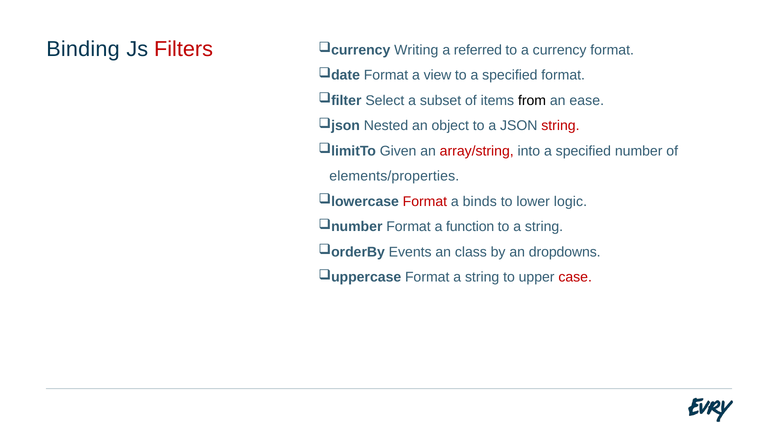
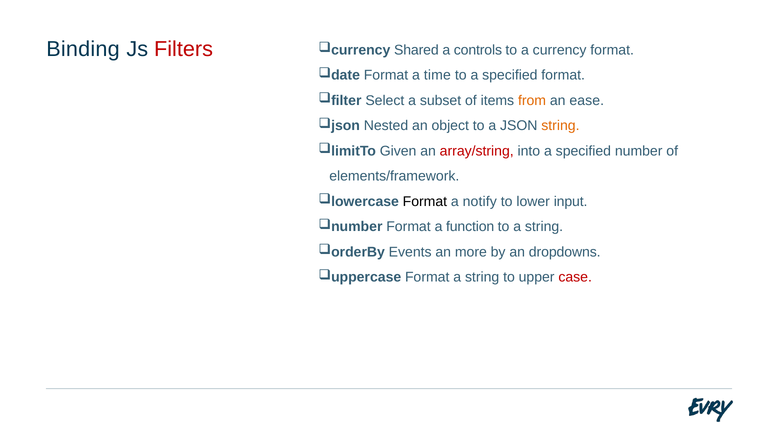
Writing: Writing -> Shared
referred: referred -> controls
view: view -> time
from colour: black -> orange
string at (560, 126) colour: red -> orange
elements/properties: elements/properties -> elements/framework
Format at (425, 202) colour: red -> black
binds: binds -> notify
logic: logic -> input
class: class -> more
